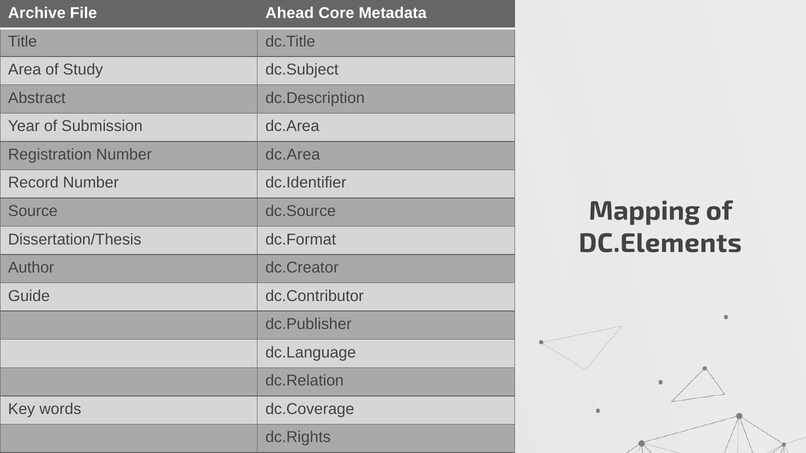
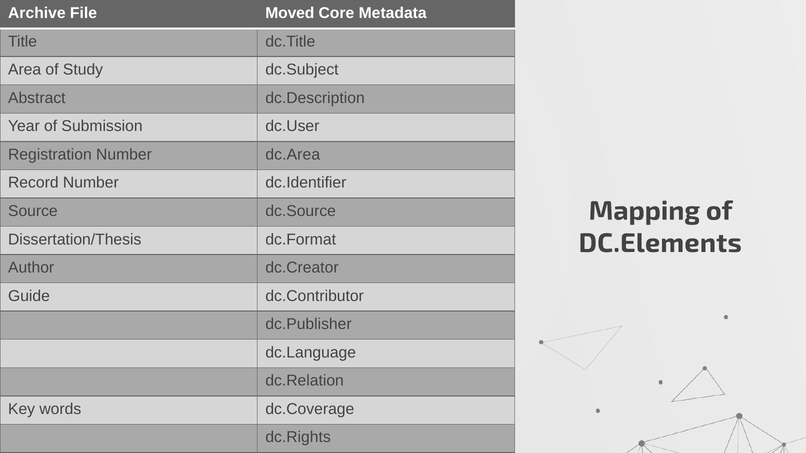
Ahead: Ahead -> Moved
Submission dc.Area: dc.Area -> dc.User
